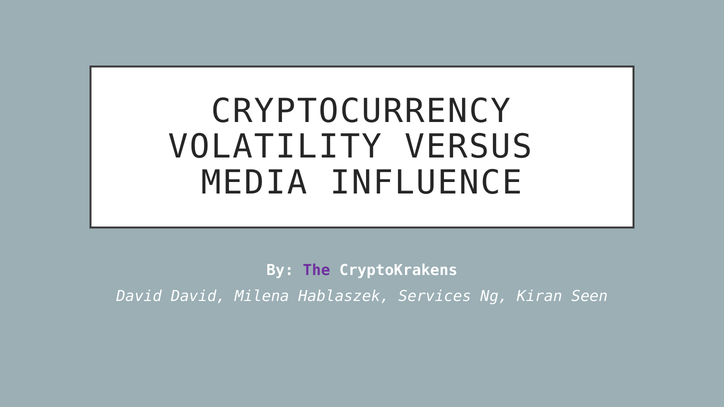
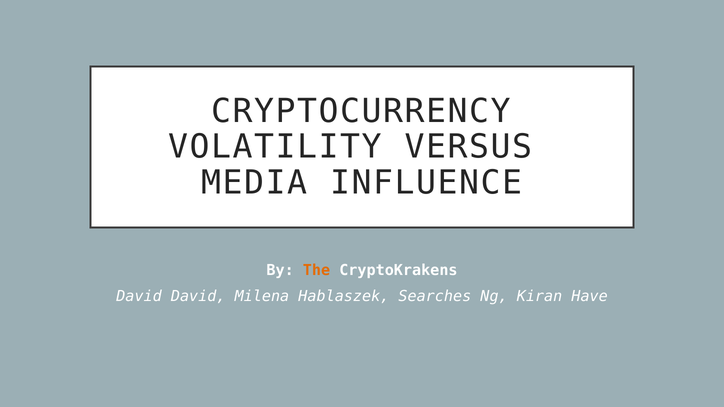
The colour: purple -> orange
Services: Services -> Searches
Seen: Seen -> Have
